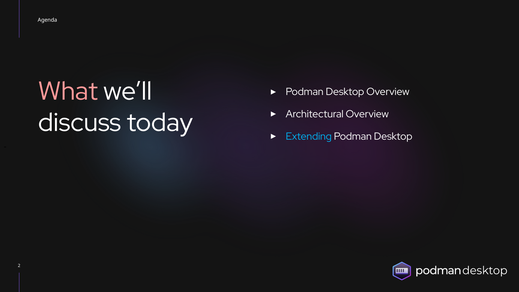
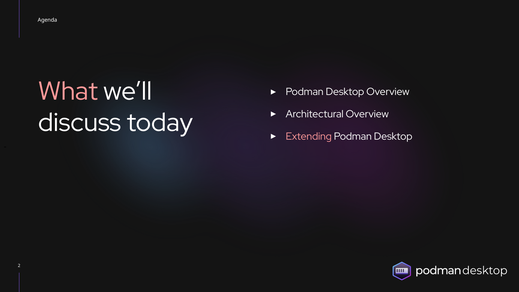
Extending colour: light blue -> pink
